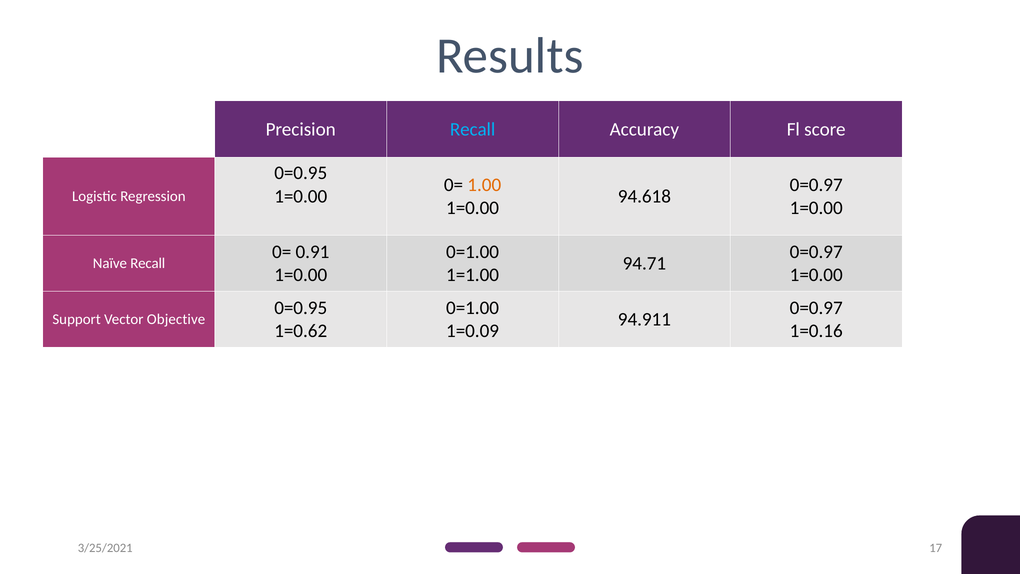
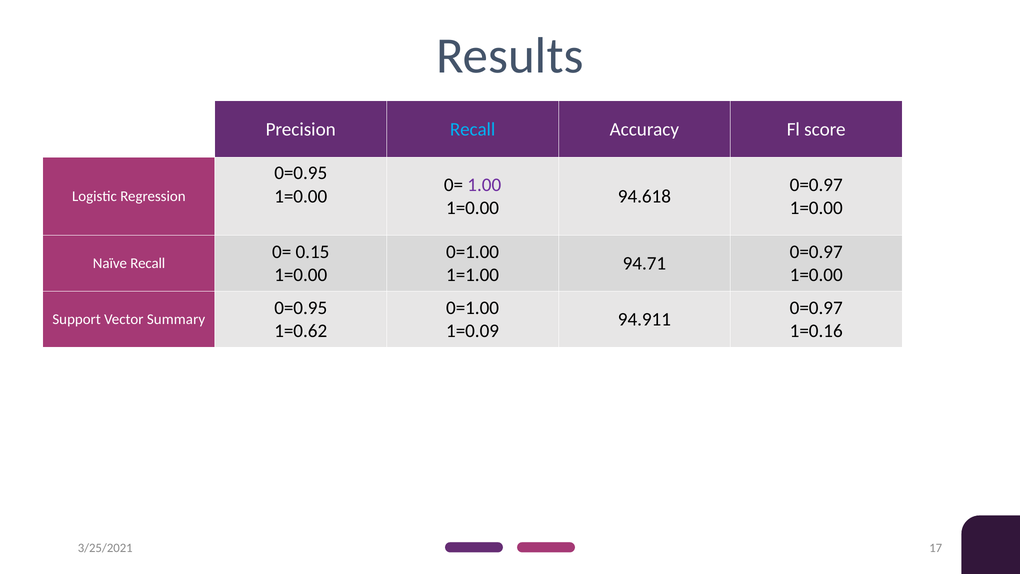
1.00 colour: orange -> purple
0.91: 0.91 -> 0.15
Objective: Objective -> Summary
